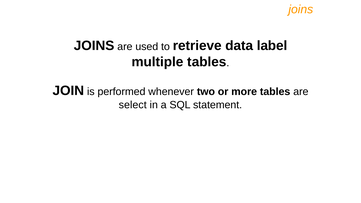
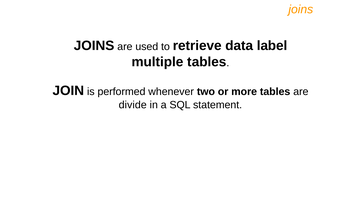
select: select -> divide
